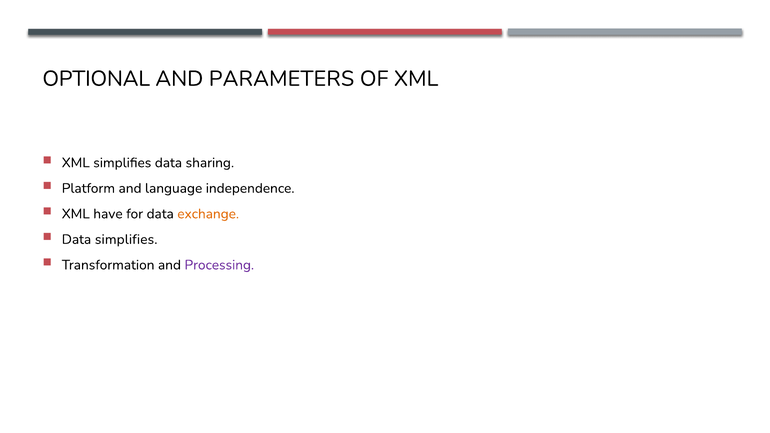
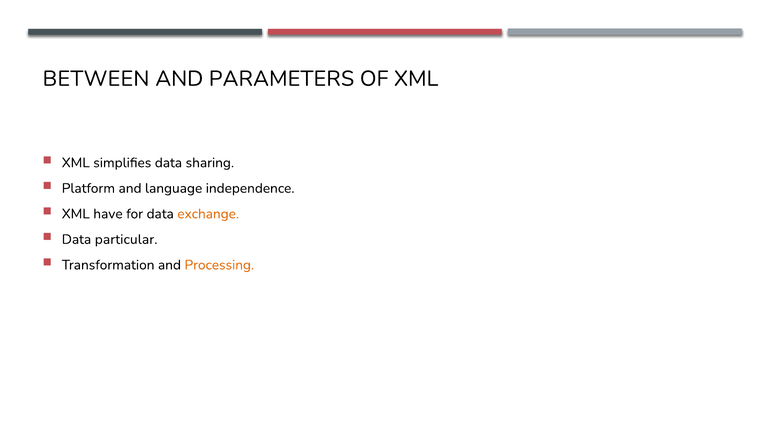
OPTIONAL: OPTIONAL -> BETWEEN
Data simplifies: simplifies -> particular
Processing colour: purple -> orange
